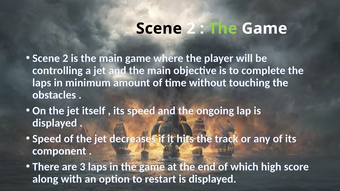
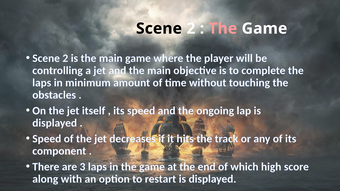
The at (223, 29) colour: light green -> pink
